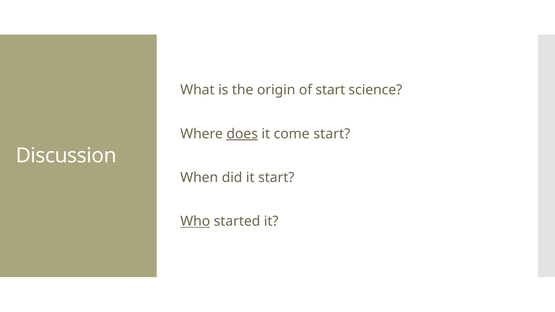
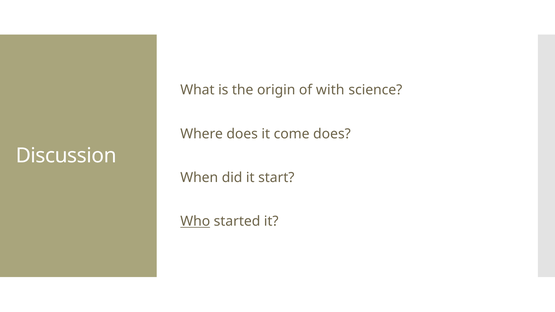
of start: start -> with
does at (242, 134) underline: present -> none
come start: start -> does
